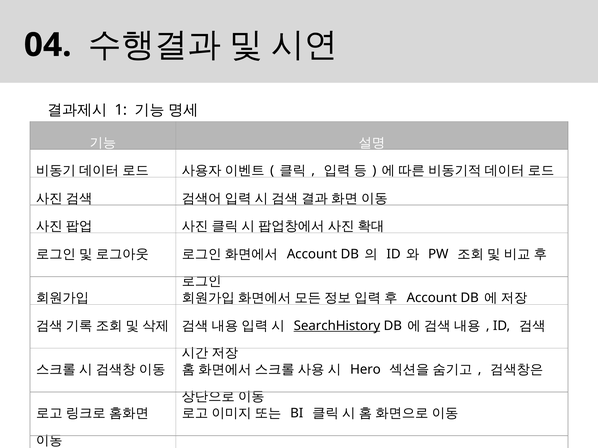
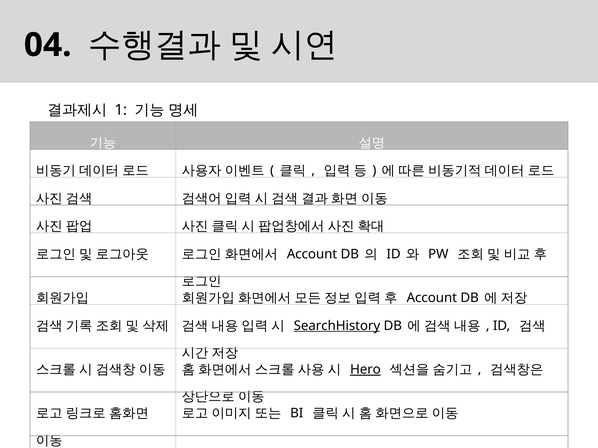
Hero underline: none -> present
